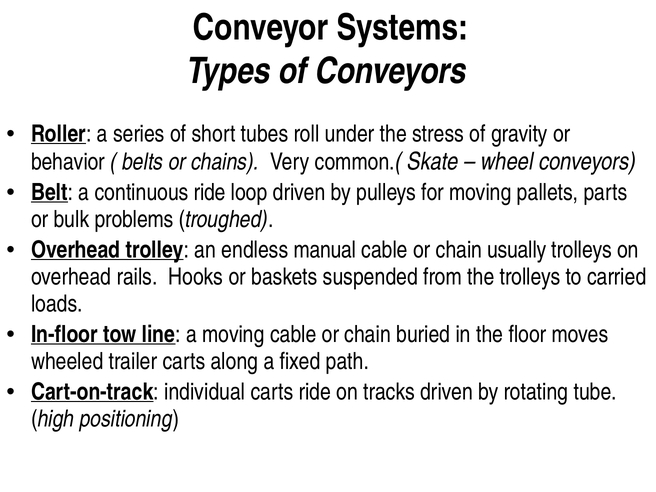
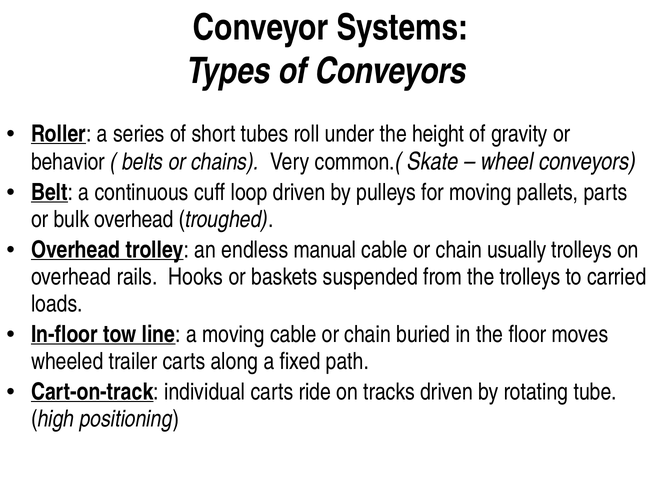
stress: stress -> height
continuous ride: ride -> cuff
bulk problems: problems -> overhead
